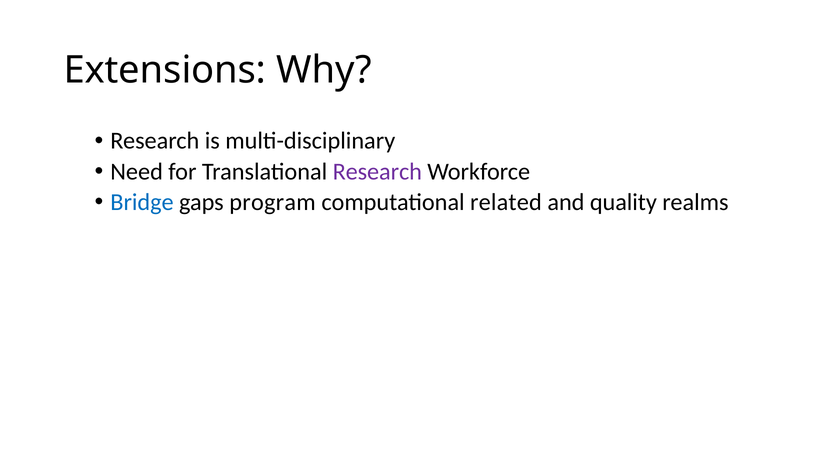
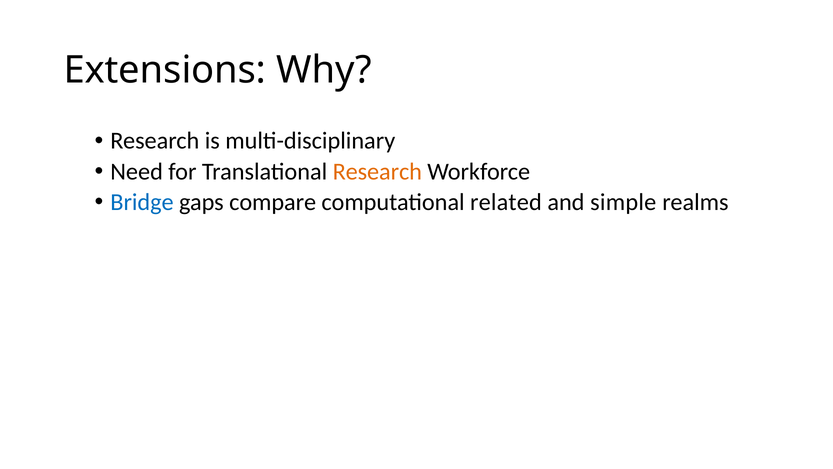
Research at (377, 171) colour: purple -> orange
program: program -> compare
quality: quality -> simple
